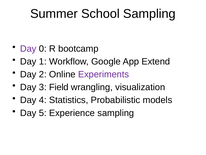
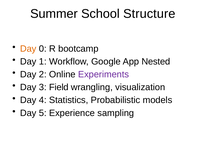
School Sampling: Sampling -> Structure
Day at (28, 48) colour: purple -> orange
Extend: Extend -> Nested
